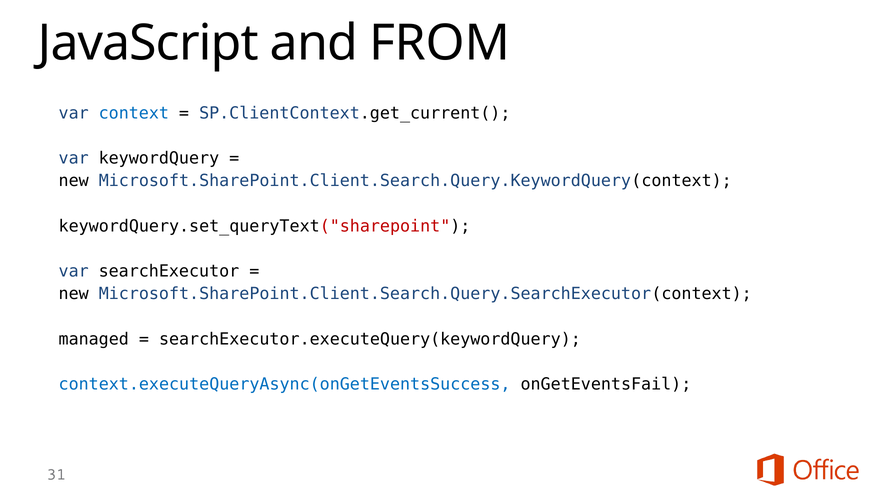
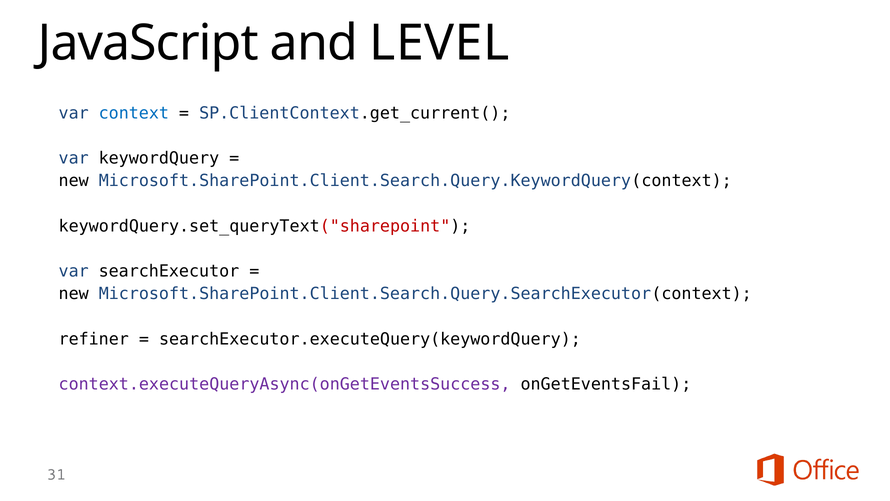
FROM: FROM -> LEVEL
managed: managed -> refiner
context.executeQueryAsync(onGetEventsSuccess colour: blue -> purple
